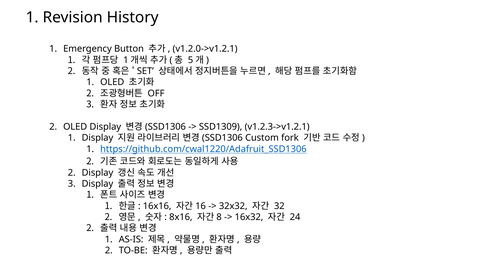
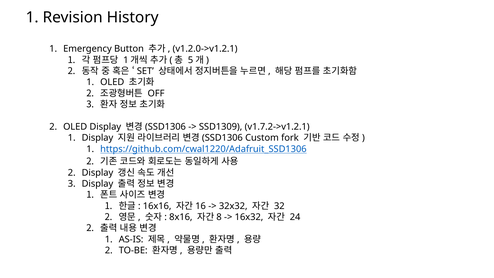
v1.2.3->v1.2.1: v1.2.3->v1.2.1 -> v1.7.2->v1.2.1
